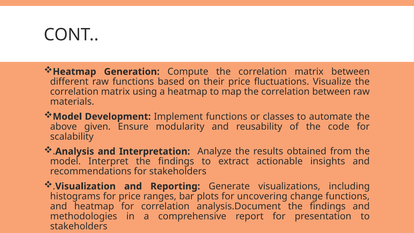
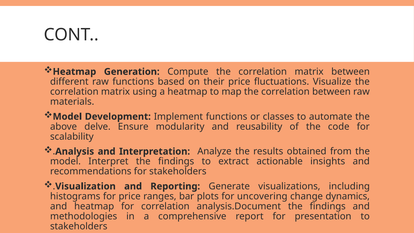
given: given -> delve
change functions: functions -> dynamics
